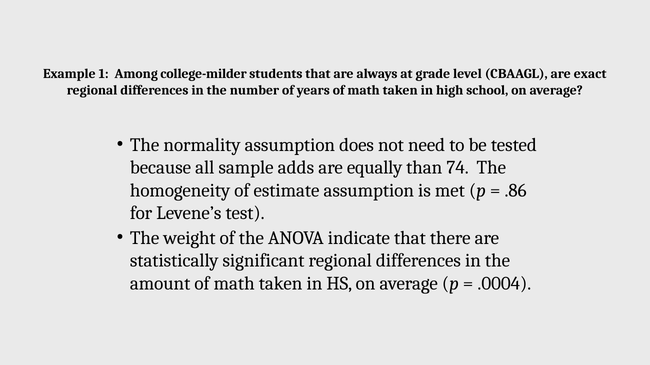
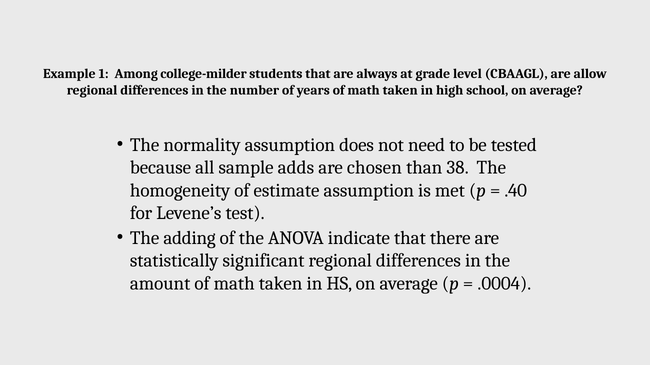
exact: exact -> allow
equally: equally -> chosen
74: 74 -> 38
.86: .86 -> .40
weight: weight -> adding
